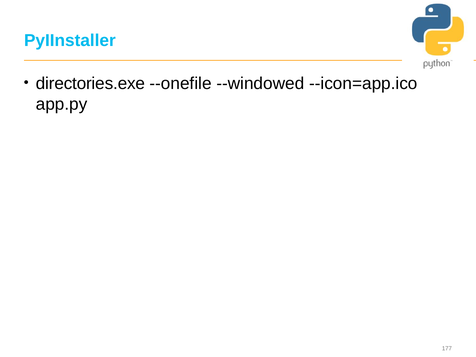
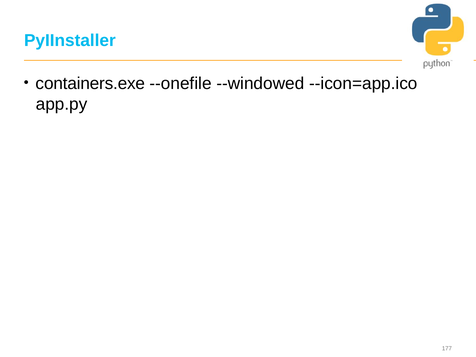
directories.exe: directories.exe -> containers.exe
